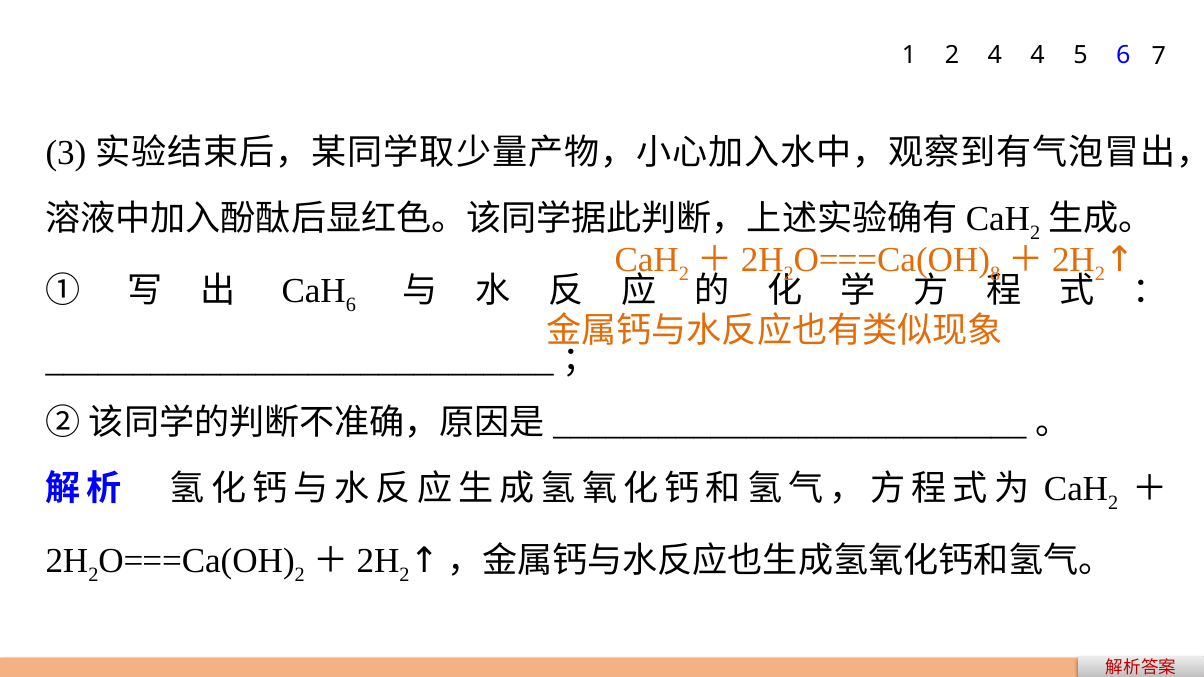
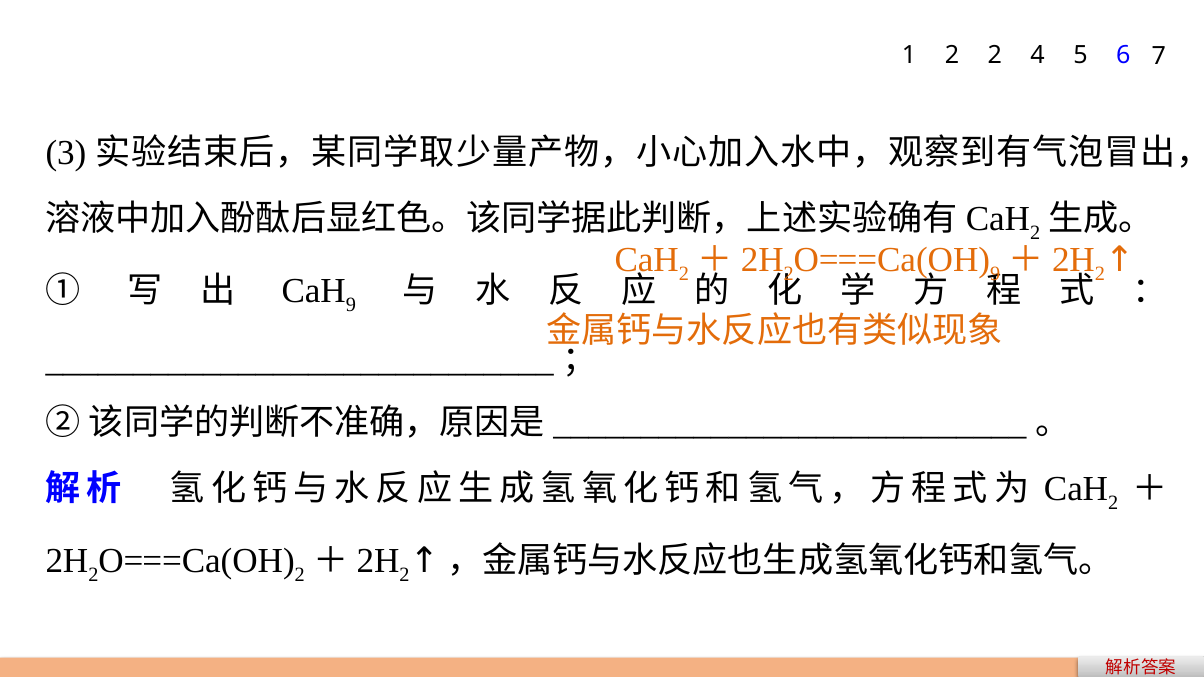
2 4: 4 -> 2
8 at (995, 274): 8 -> 9
6 at (351, 305): 6 -> 9
